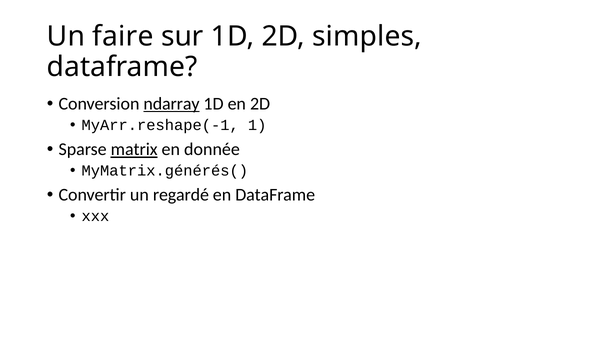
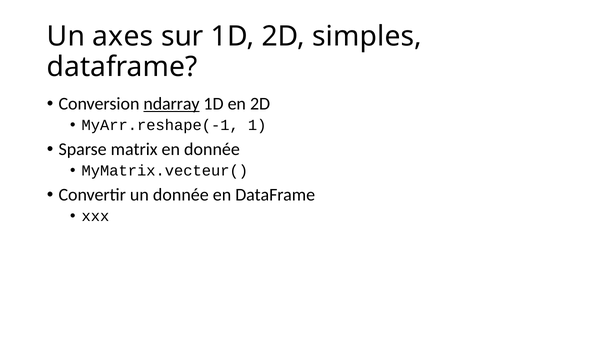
faire: faire -> axes
matrix underline: present -> none
MyMatrix.générés(: MyMatrix.générés( -> MyMatrix.vecteur(
un regardé: regardé -> donnée
